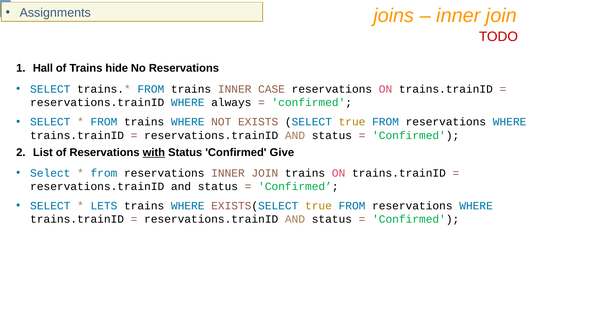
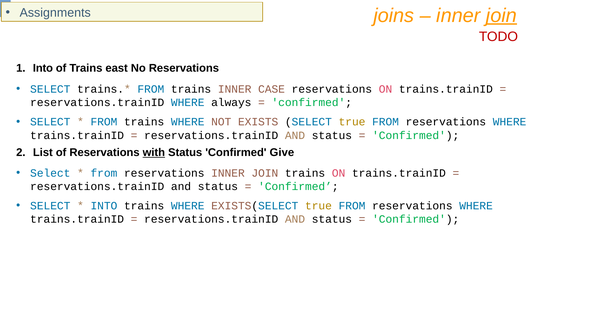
join at (501, 16) underline: none -> present
Hall at (43, 68): Hall -> Into
hide: hide -> east
LETS at (104, 206): LETS -> INTO
